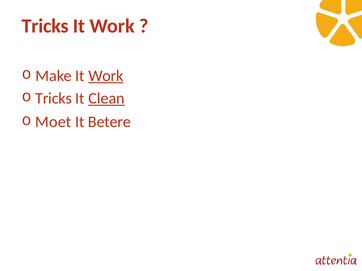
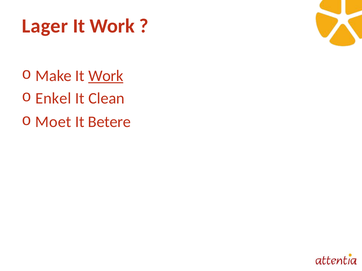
Tricks at (45, 26): Tricks -> Lager
Tricks at (53, 98): Tricks -> Enkel
Clean underline: present -> none
